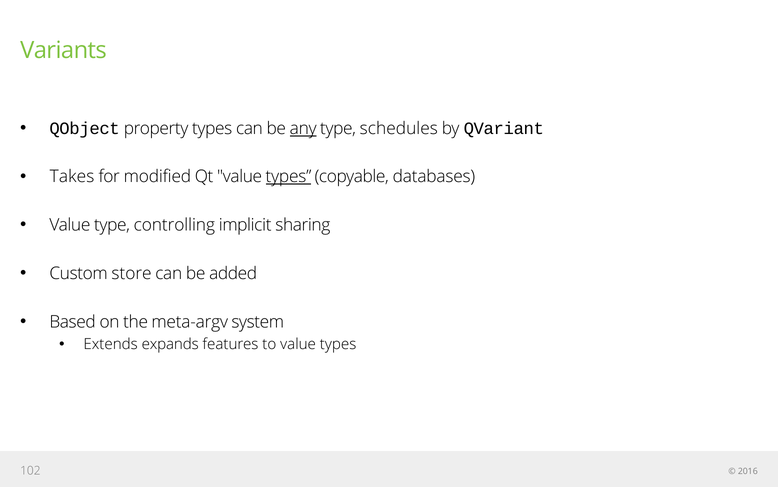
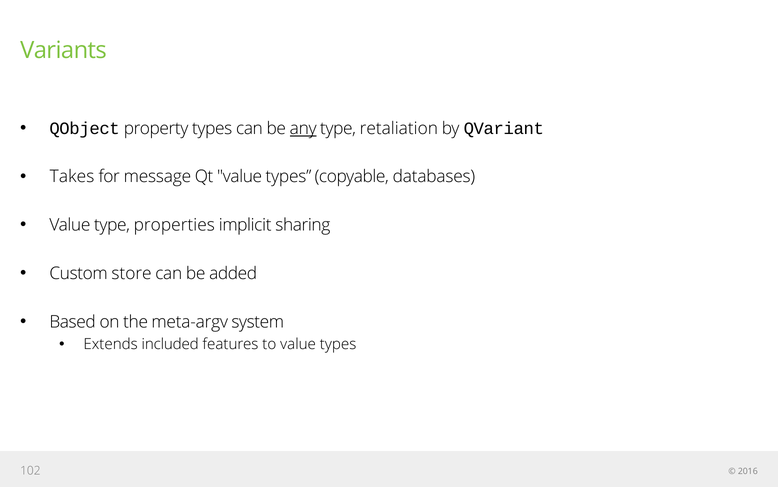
schedules: schedules -> retaliation
modified: modified -> message
types at (289, 177) underline: present -> none
controlling: controlling -> properties
expands: expands -> included
